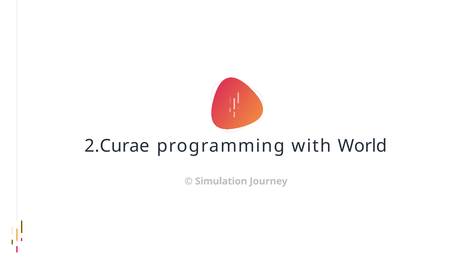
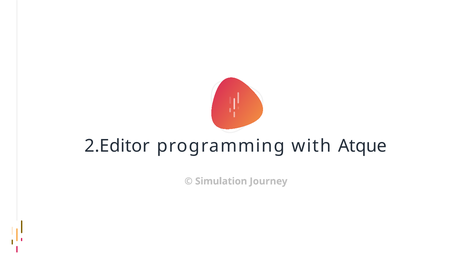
2.Curae: 2.Curae -> 2.Editor
World: World -> Atque
